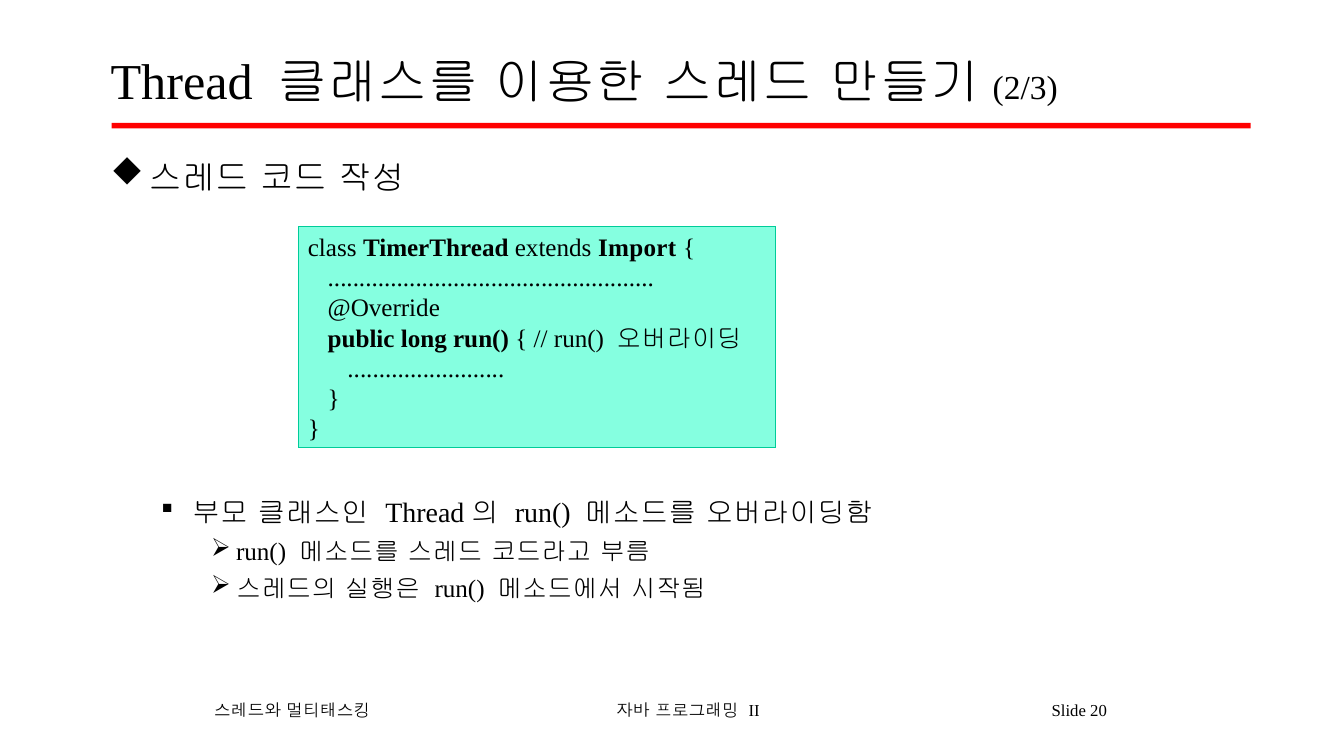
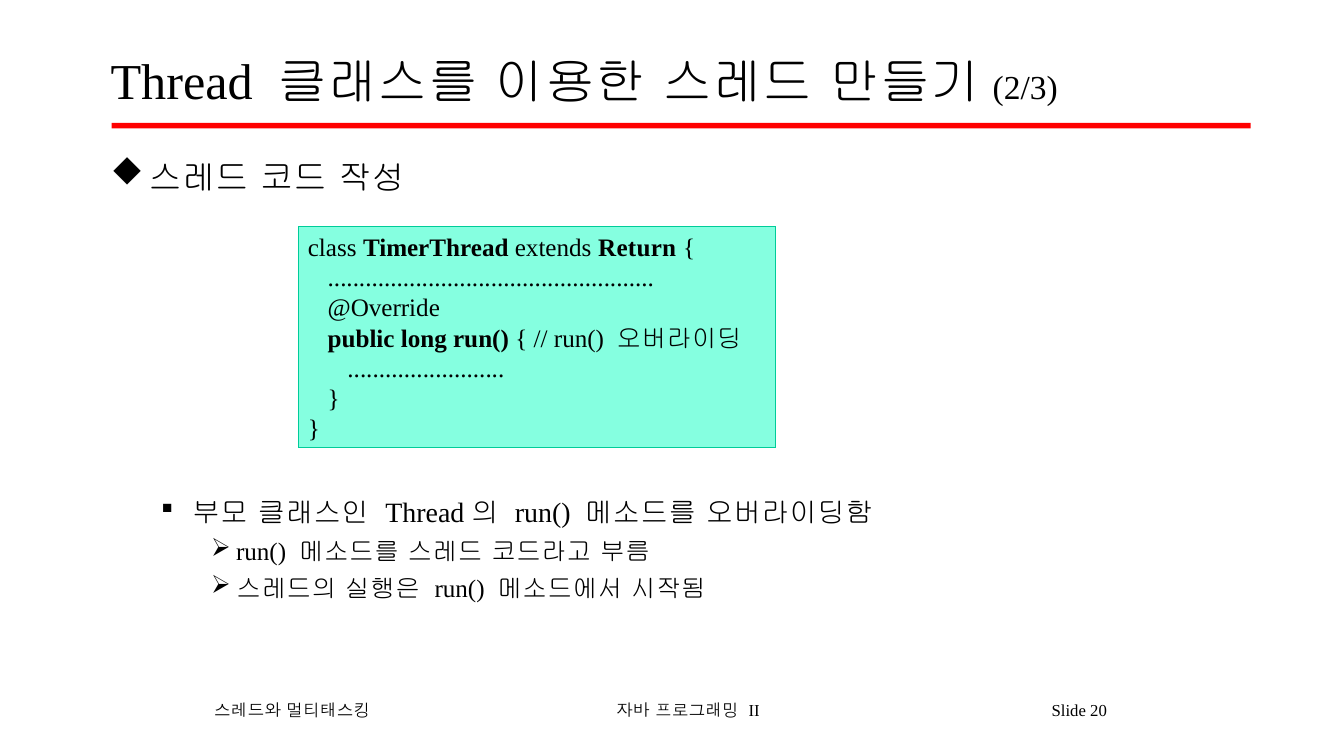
Import: Import -> Return
